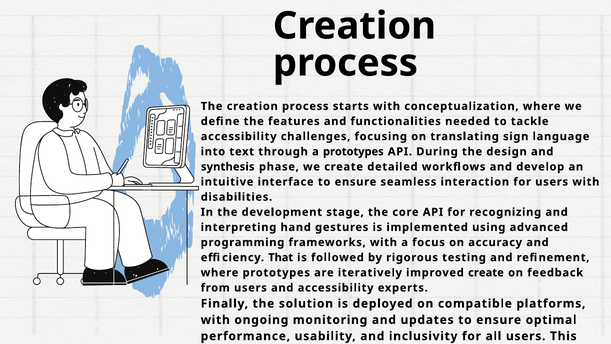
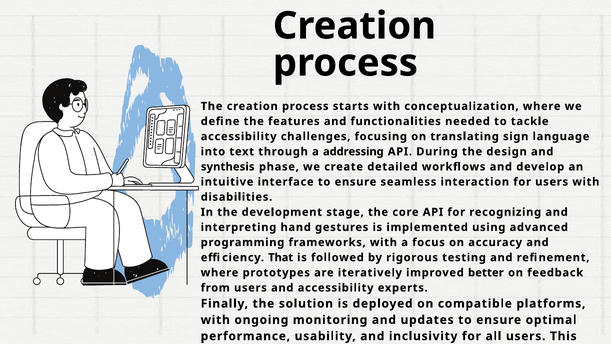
a prototypes: prototypes -> addressing
improved create: create -> better
